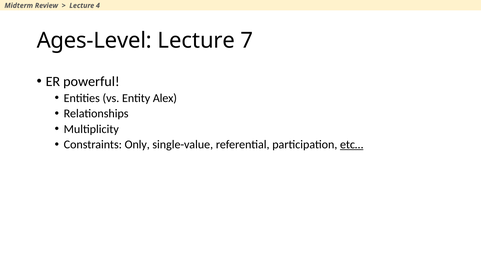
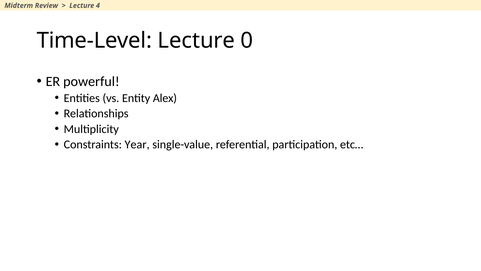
Ages-Level: Ages-Level -> Time-Level
7: 7 -> 0
Only: Only -> Year
etc… underline: present -> none
